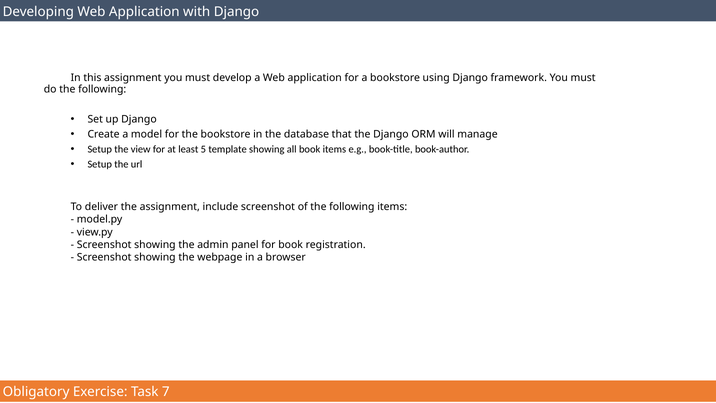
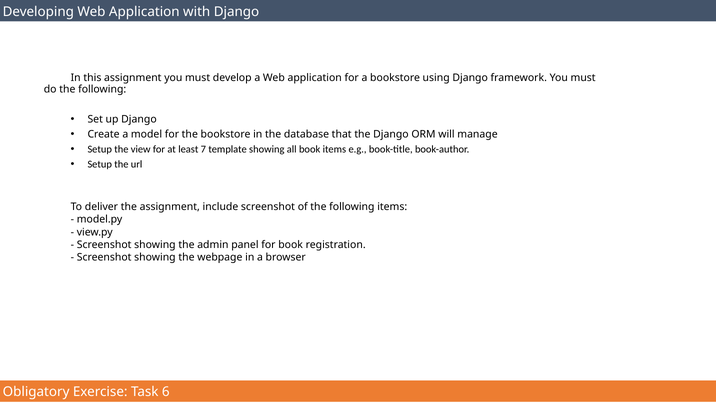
5: 5 -> 7
7: 7 -> 6
